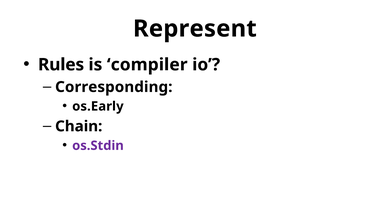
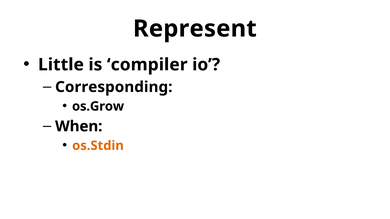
Rules: Rules -> Little
os.Early: os.Early -> os.Grow
Chain: Chain -> When
os.Stdin colour: purple -> orange
